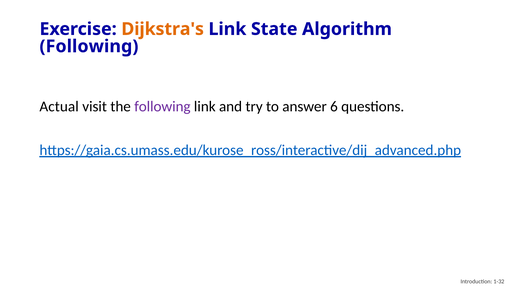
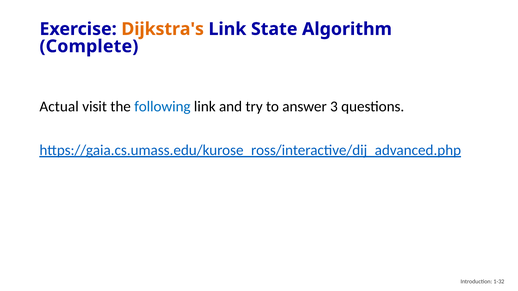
Following at (89, 46): Following -> Complete
following at (162, 107) colour: purple -> blue
6: 6 -> 3
